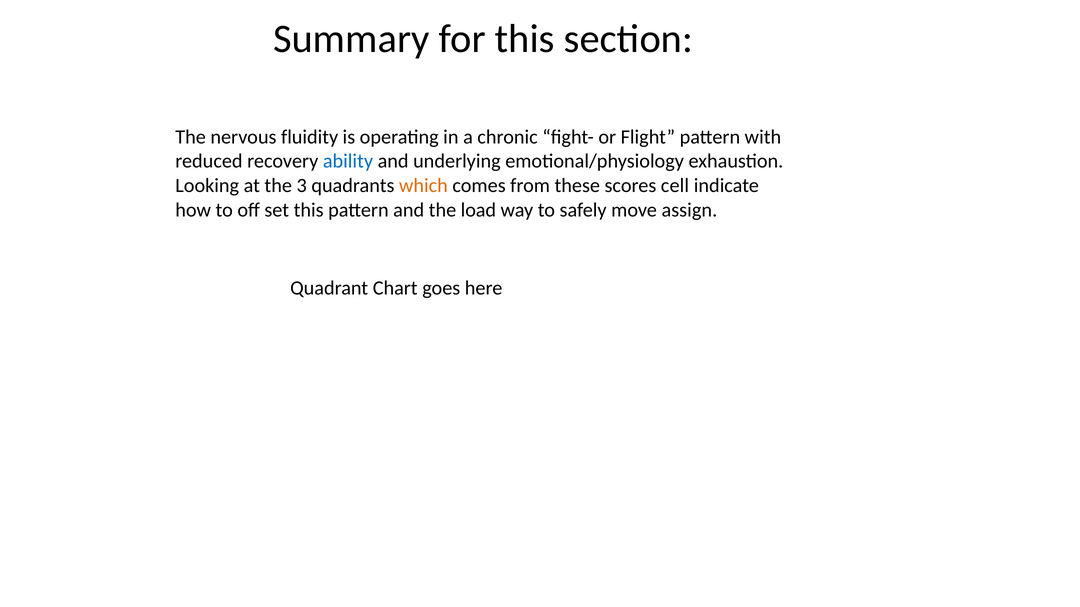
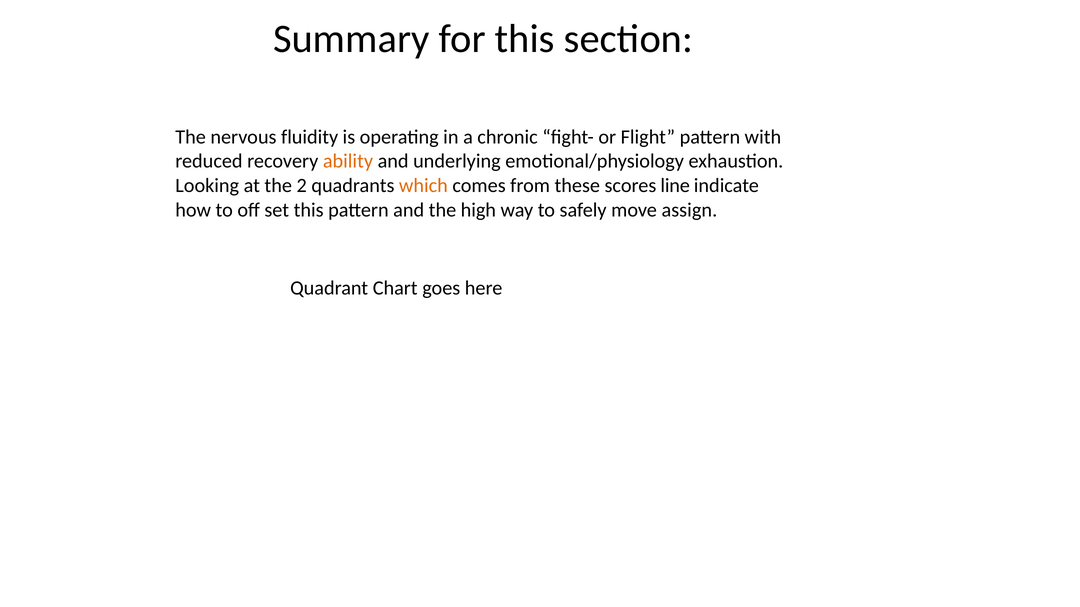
ability colour: blue -> orange
3: 3 -> 2
cell: cell -> line
load: load -> high
